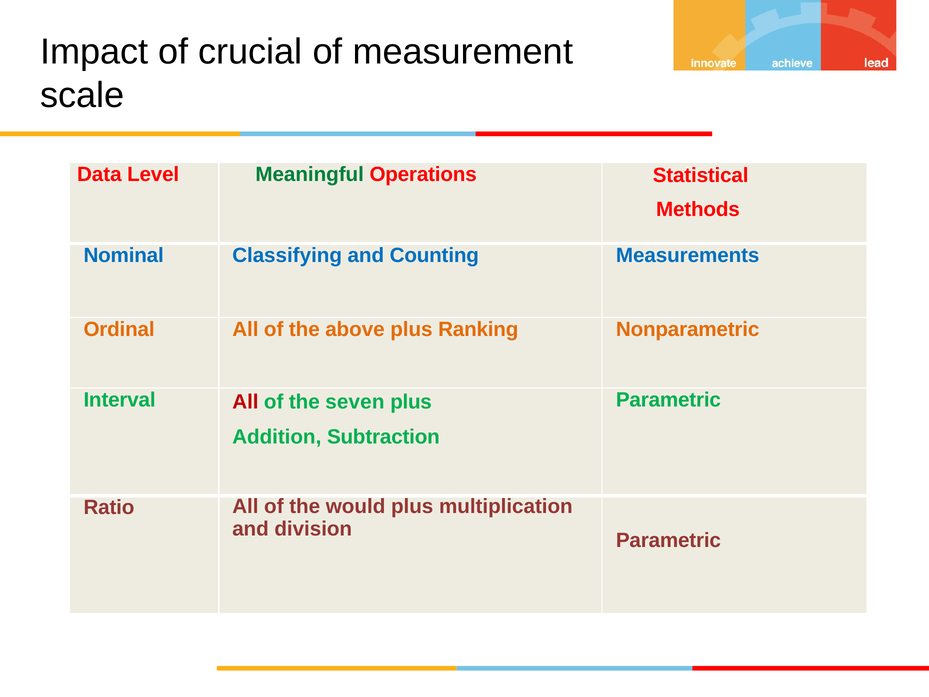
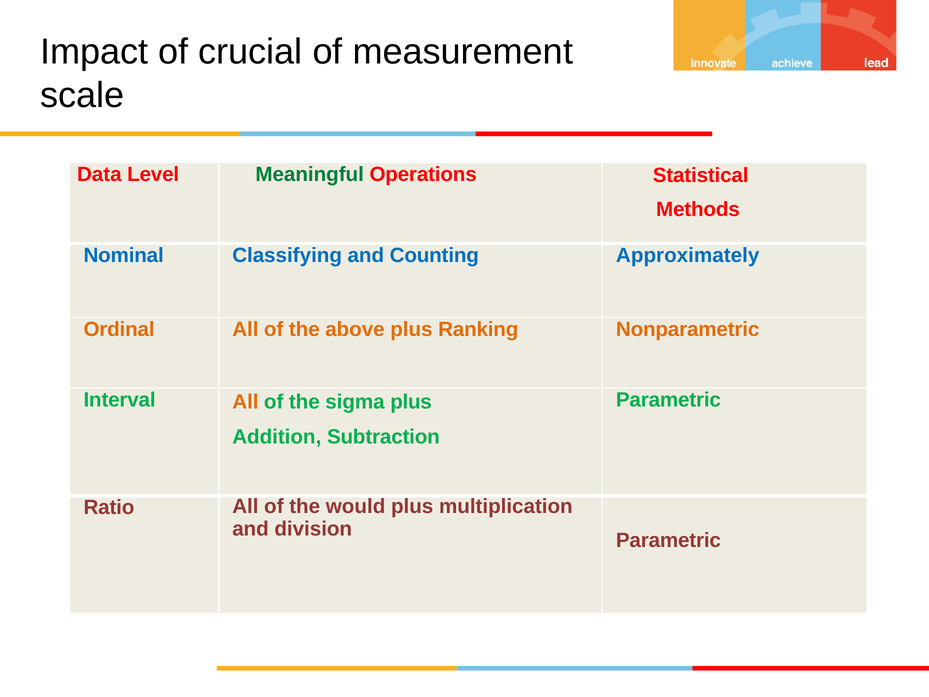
Measurements: Measurements -> Approximately
All at (245, 402) colour: red -> orange
seven: seven -> sigma
